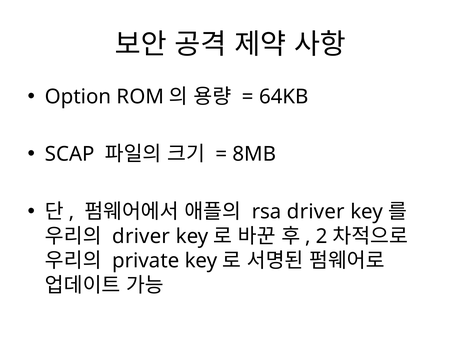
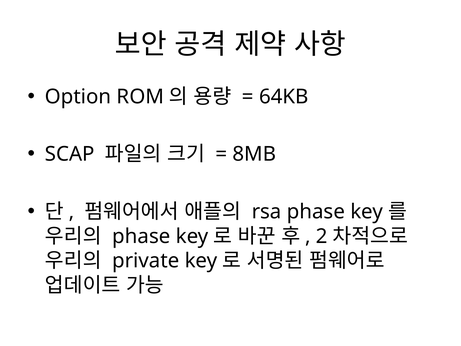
rsa driver: driver -> phase
driver at (141, 236): driver -> phase
